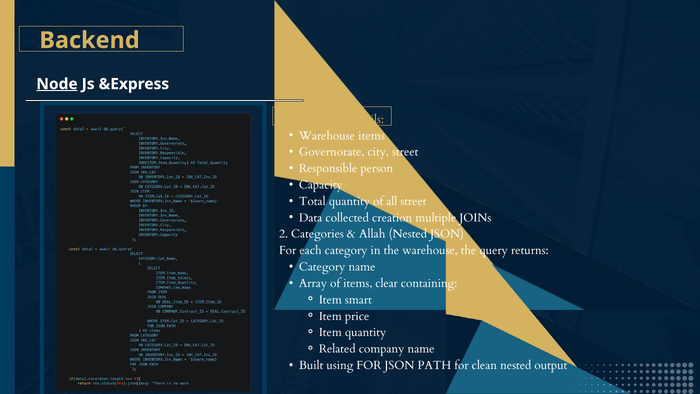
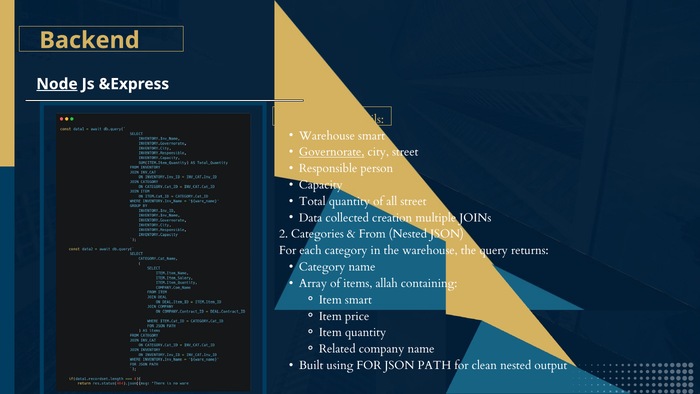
Warehouse items: items -> smart
Governorate underline: none -> present
Allah: Allah -> From
clear: clear -> allah
